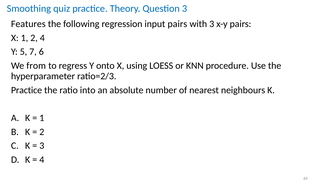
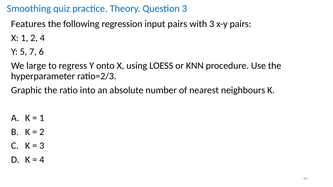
from: from -> large
Practice at (27, 90): Practice -> Graphic
